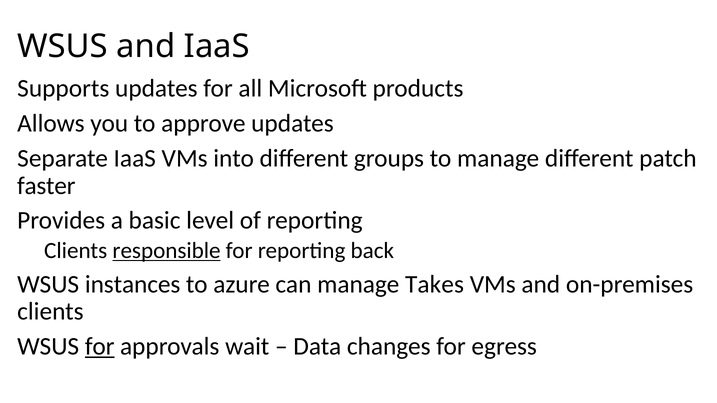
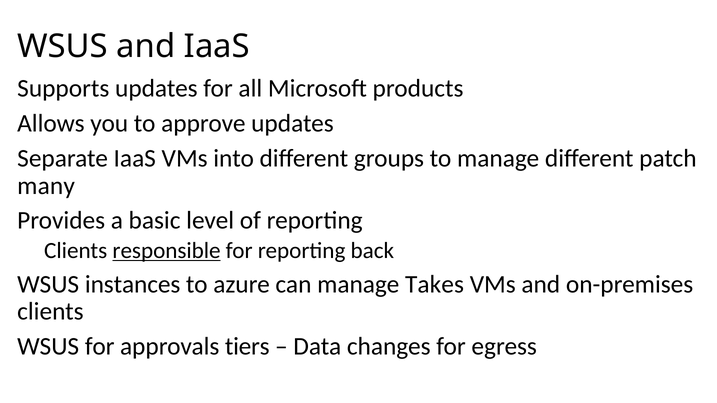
faster: faster -> many
for at (100, 347) underline: present -> none
wait: wait -> tiers
